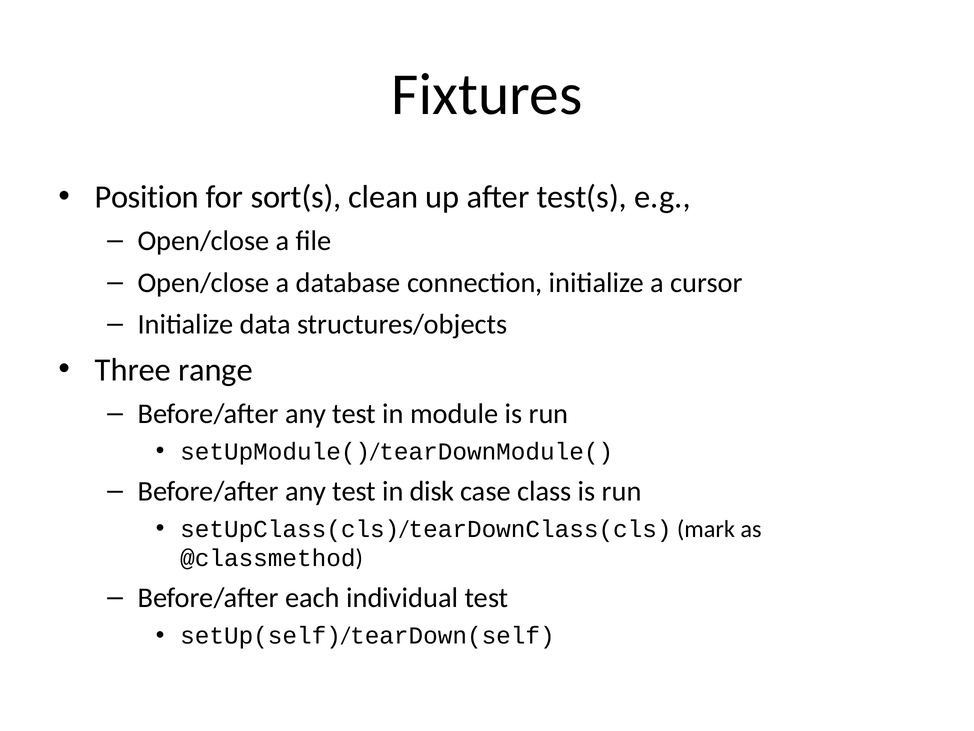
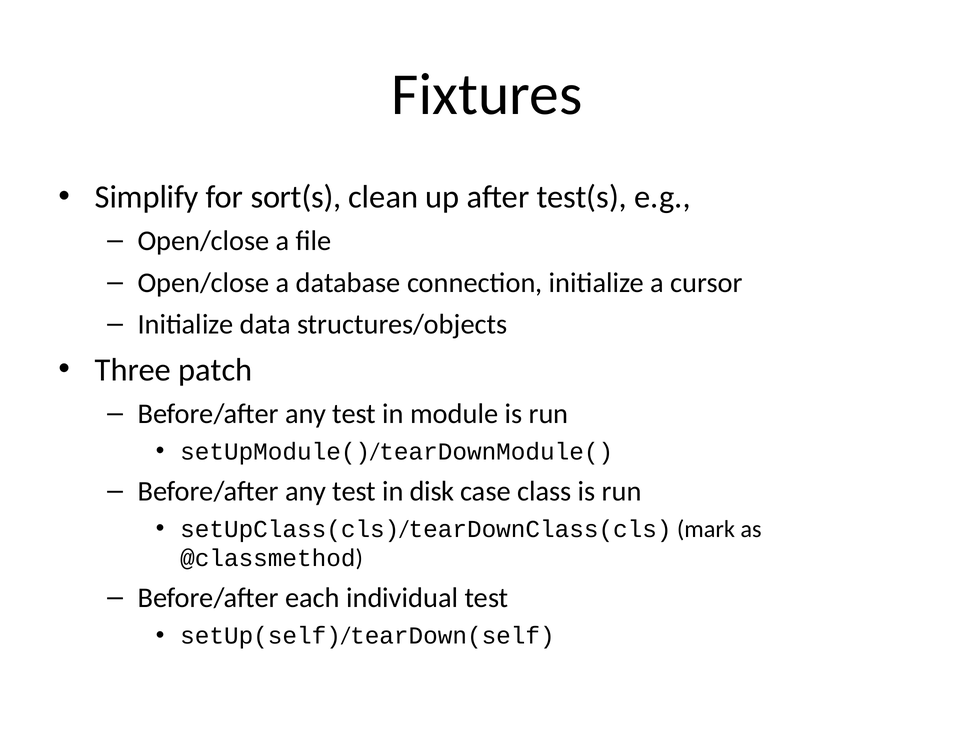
Position: Position -> Simplify
range: range -> patch
